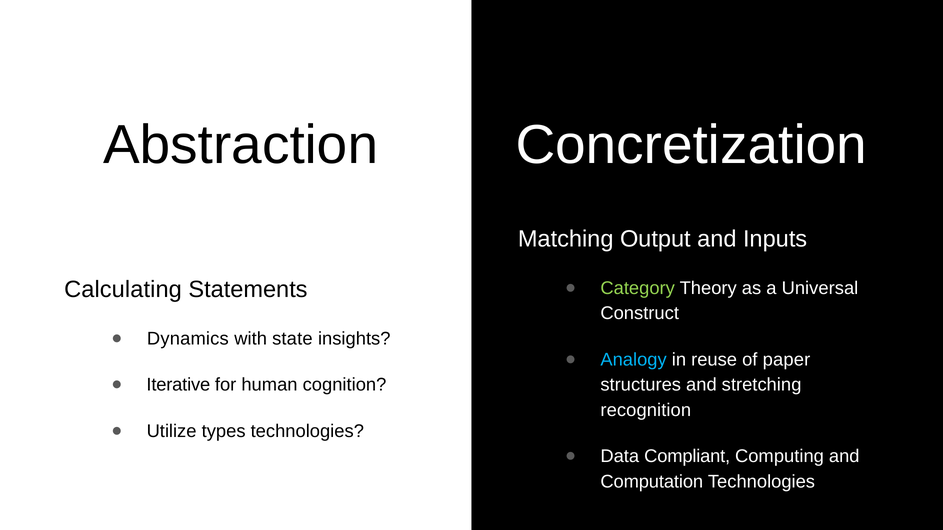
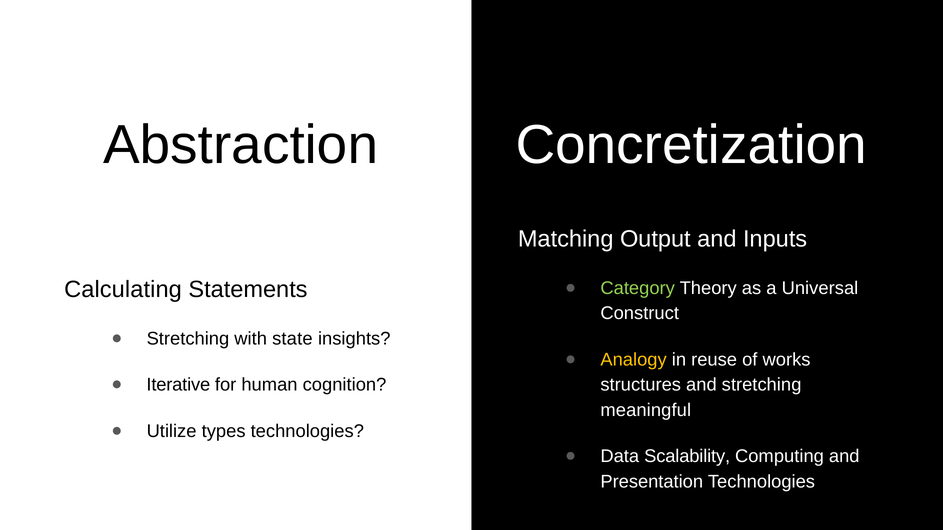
Dynamics at (188, 339): Dynamics -> Stretching
Analogy colour: light blue -> yellow
paper: paper -> works
recognition: recognition -> meaningful
Compliant: Compliant -> Scalability
Computation: Computation -> Presentation
